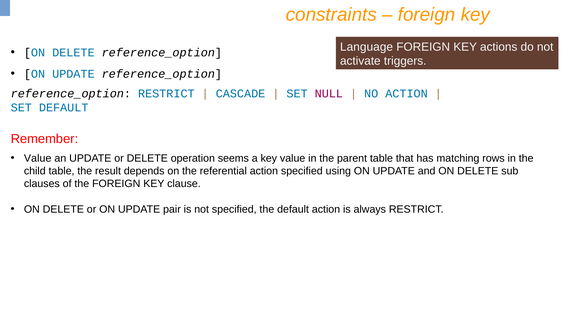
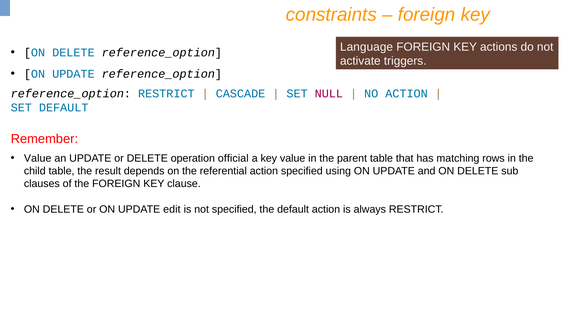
seems: seems -> official
pair: pair -> edit
